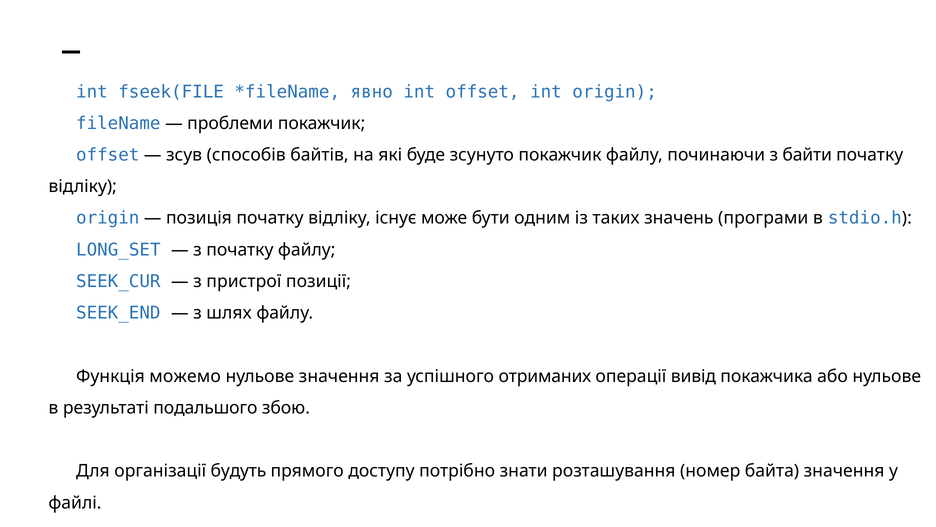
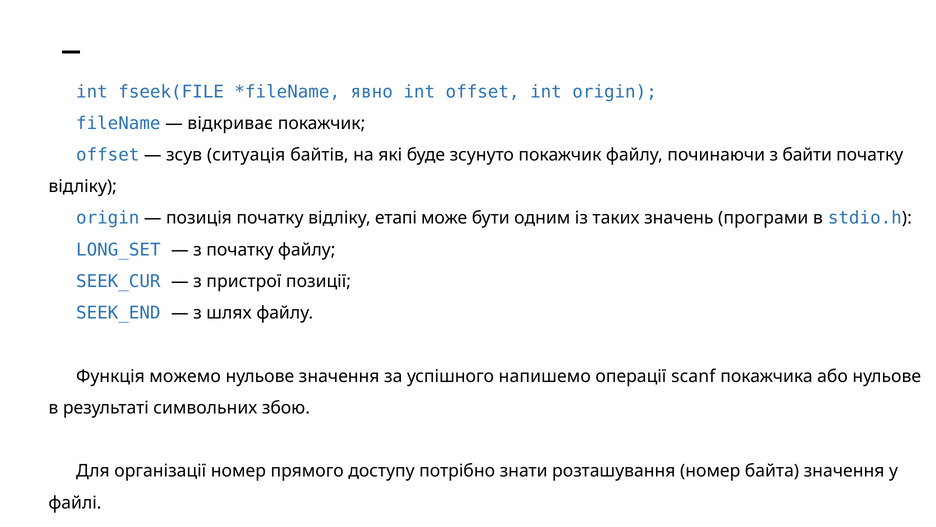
проблеми: проблеми -> відкриває
способів: способів -> ситуація
існує: існує -> етапі
отриманих: отриманих -> напишемо
вивід: вивід -> scanf
подальшого: подальшого -> символьних
організації будуть: будуть -> номер
